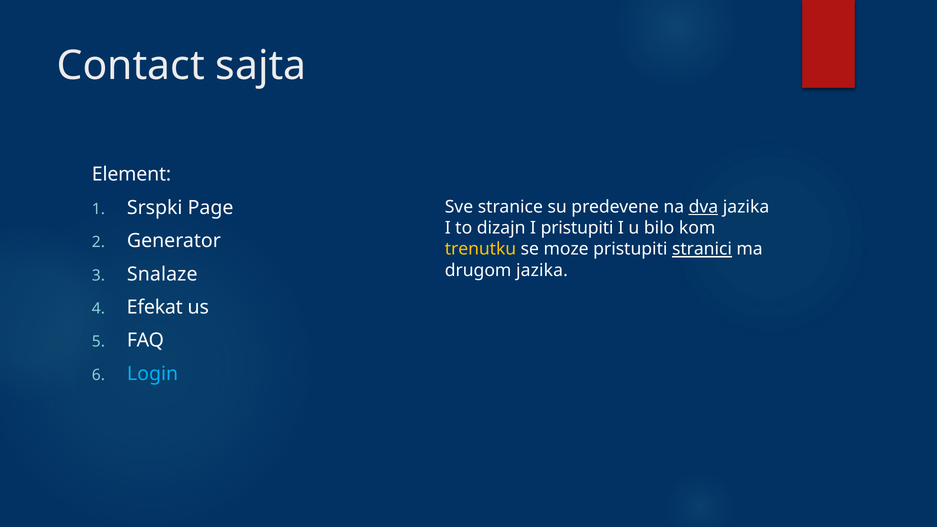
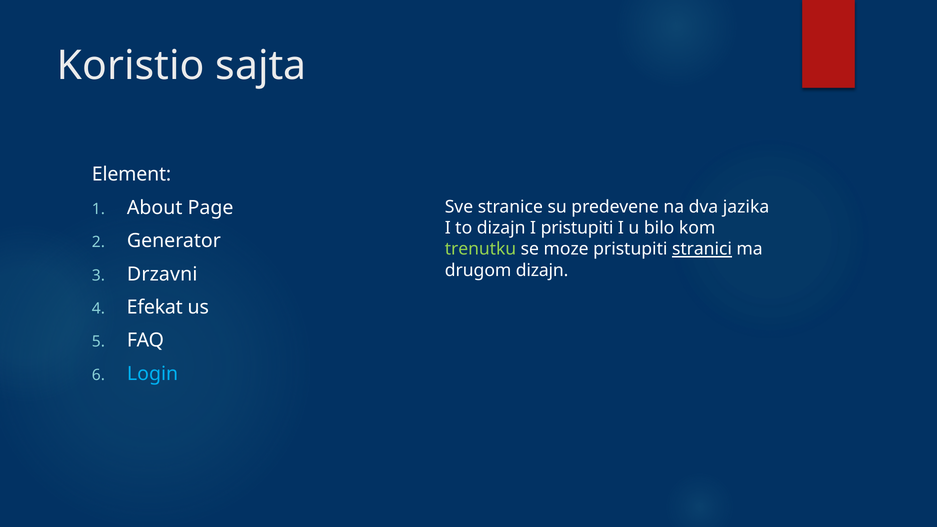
Contact: Contact -> Koristio
dva underline: present -> none
Srspki: Srspki -> About
trenutku colour: yellow -> light green
drugom jazika: jazika -> dizajn
Snalaze: Snalaze -> Drzavni
